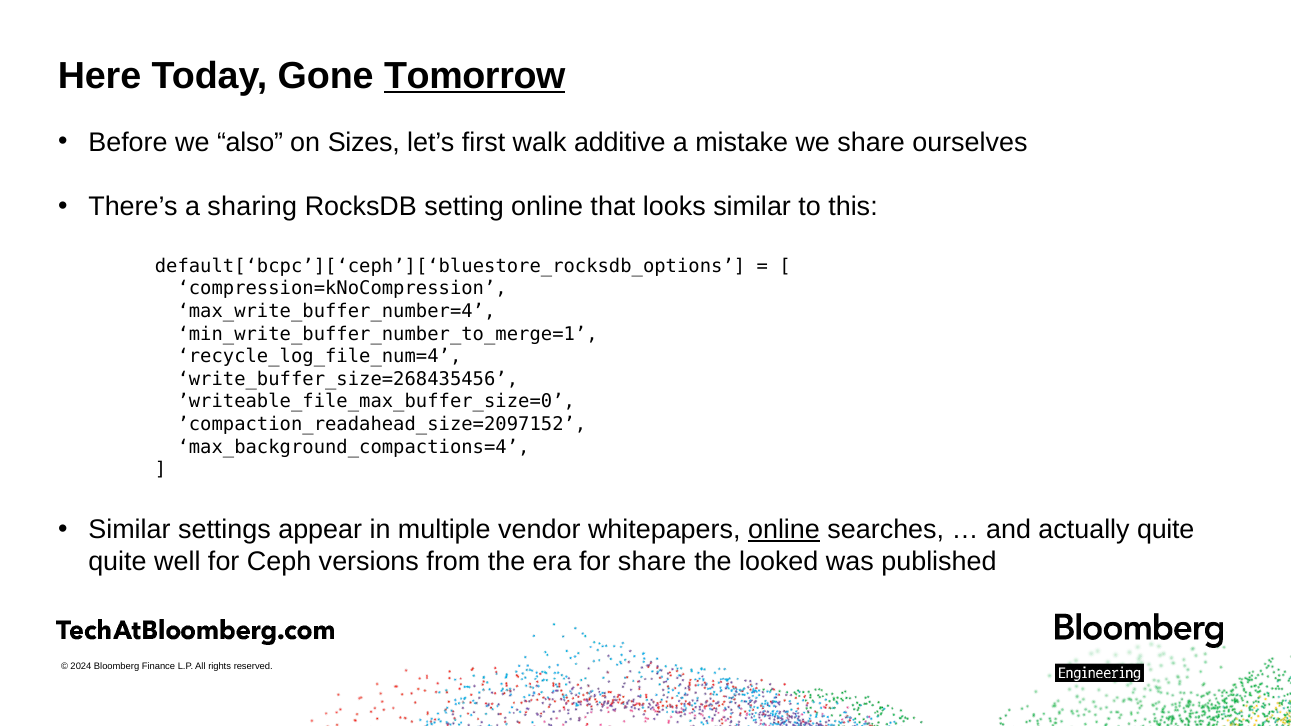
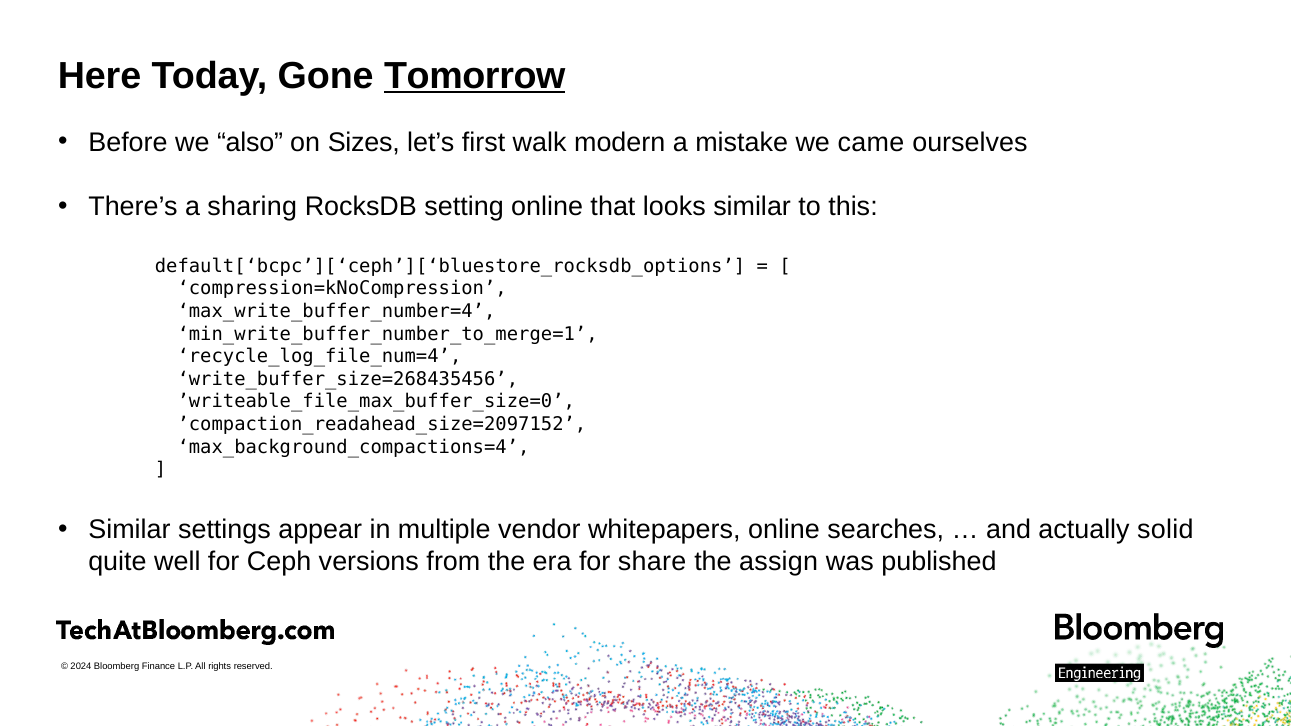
additive: additive -> modern
we share: share -> came
online at (784, 530) underline: present -> none
actually quite: quite -> solid
looked: looked -> assign
